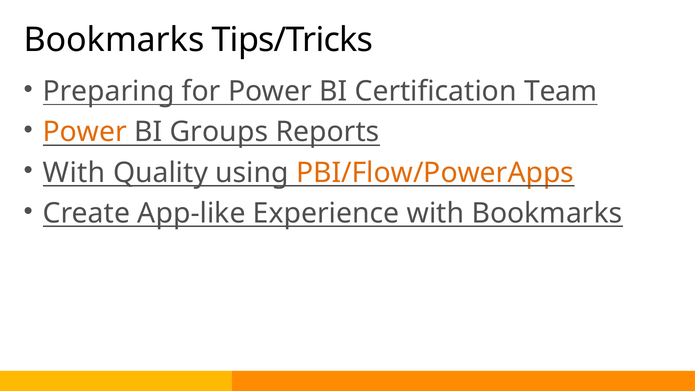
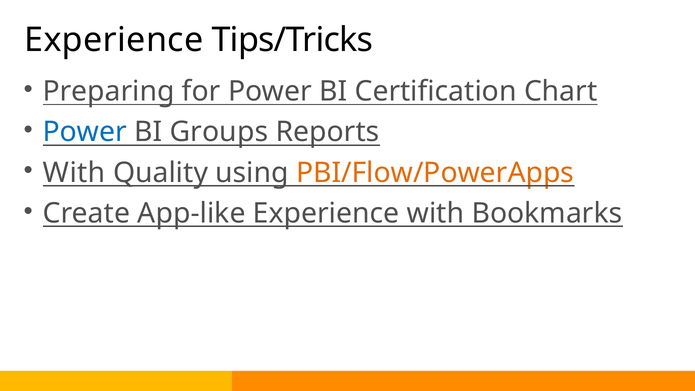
Bookmarks at (114, 40): Bookmarks -> Experience
Team: Team -> Chart
Power at (85, 132) colour: orange -> blue
